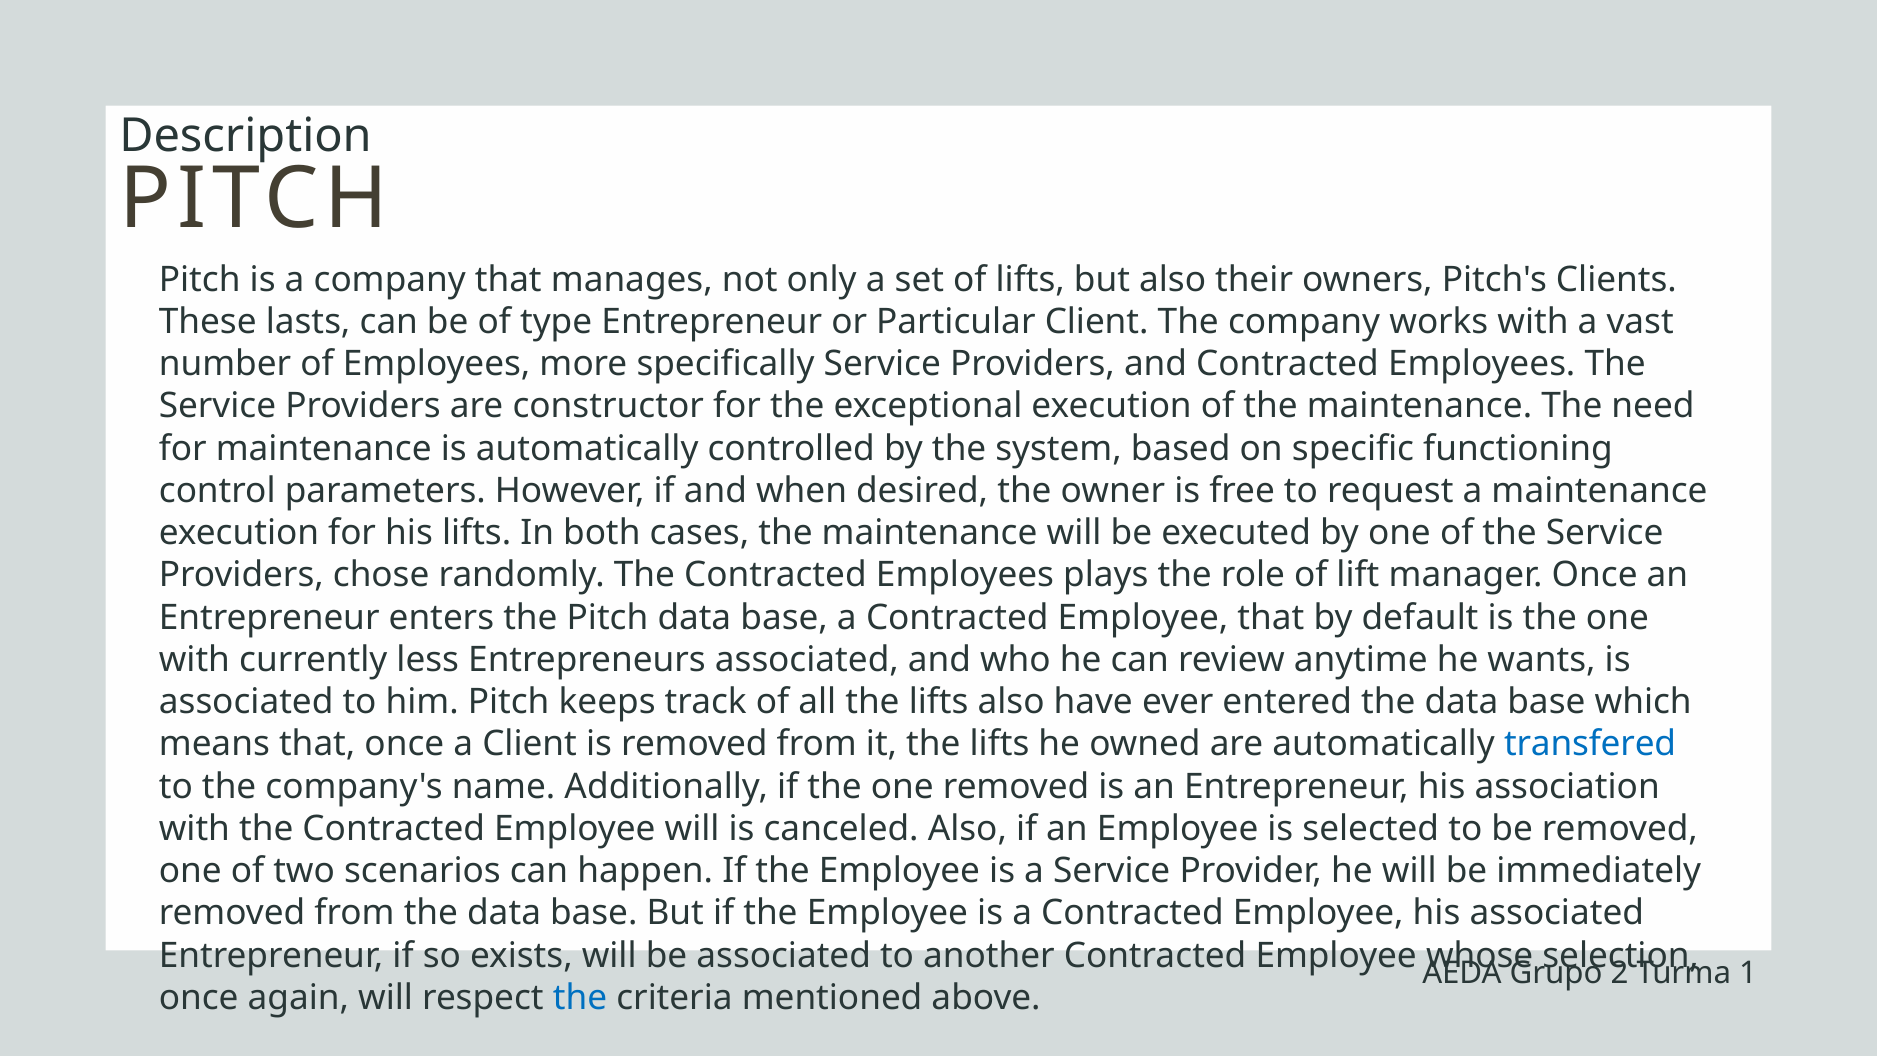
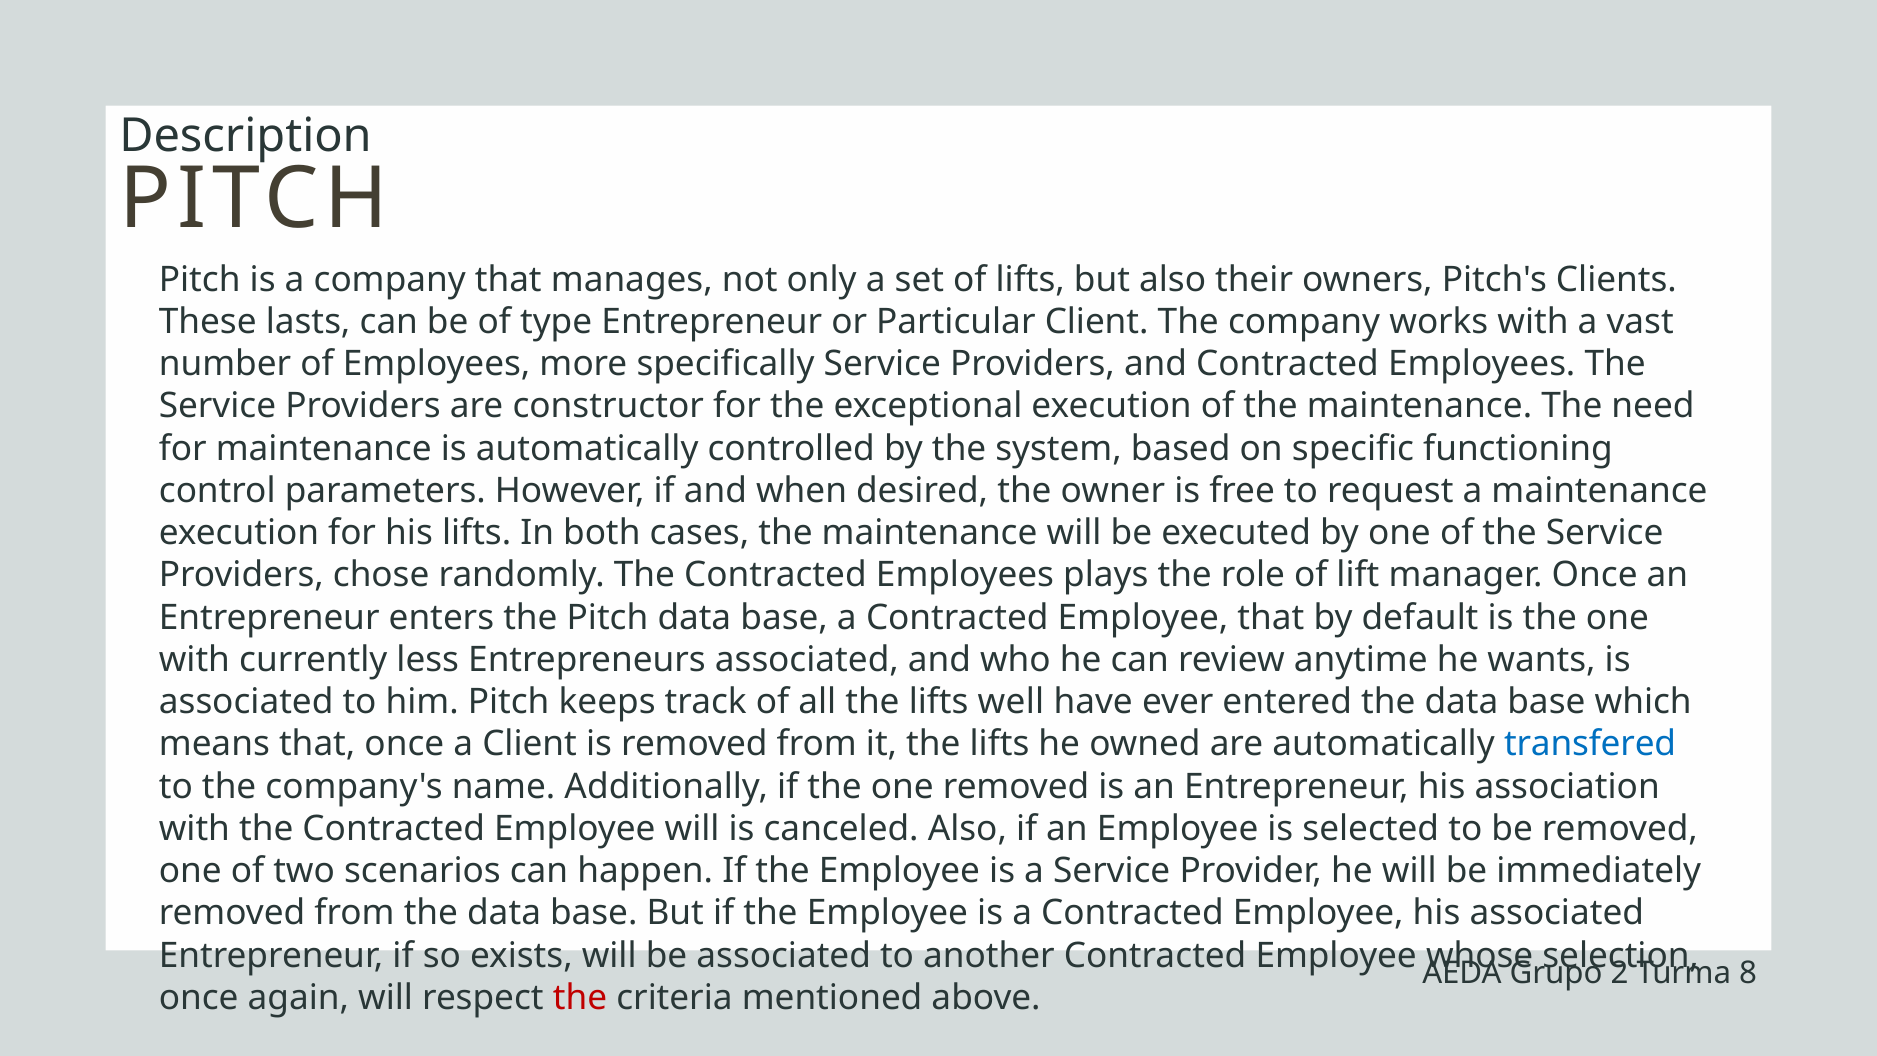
lifts also: also -> well
1: 1 -> 8
the at (580, 997) colour: blue -> red
